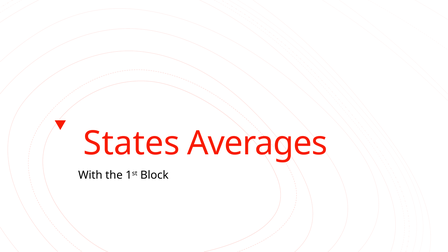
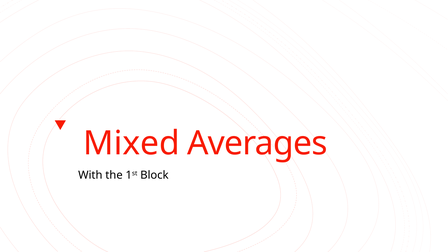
States: States -> Mixed
